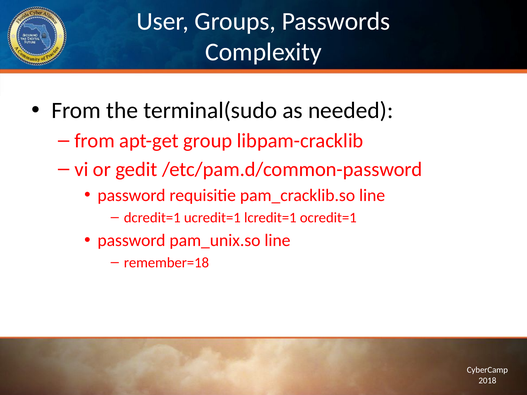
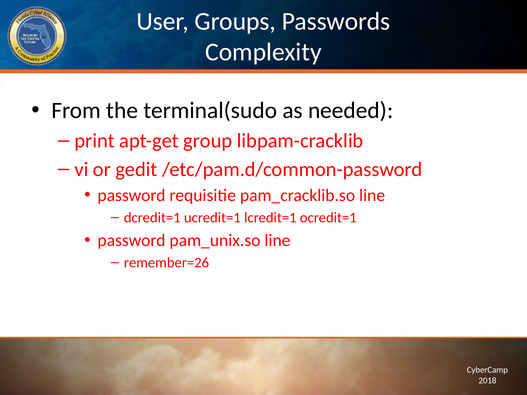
from at (95, 141): from -> print
remember=18: remember=18 -> remember=26
